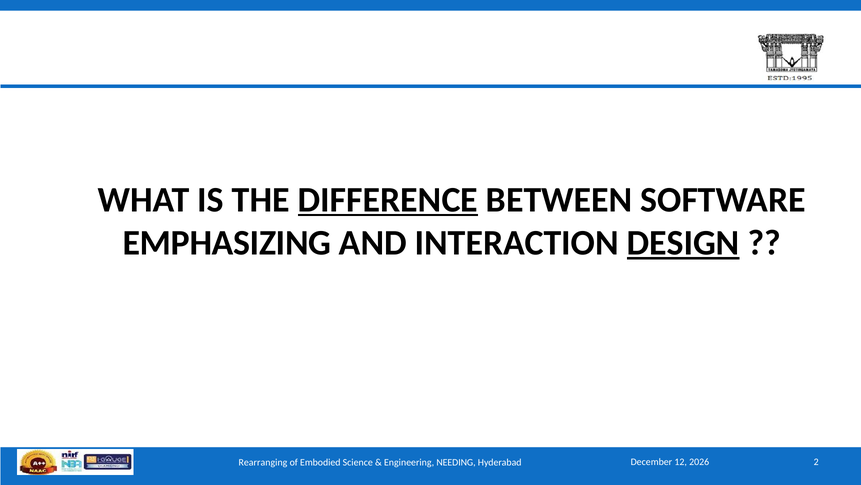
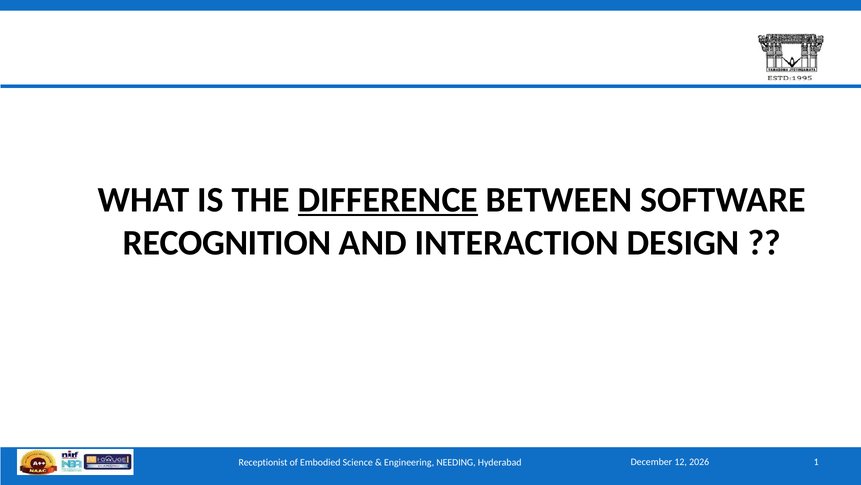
EMPHASIZING: EMPHASIZING -> RECOGNITION
DESIGN underline: present -> none
Rearranging: Rearranging -> Receptionist
2: 2 -> 1
